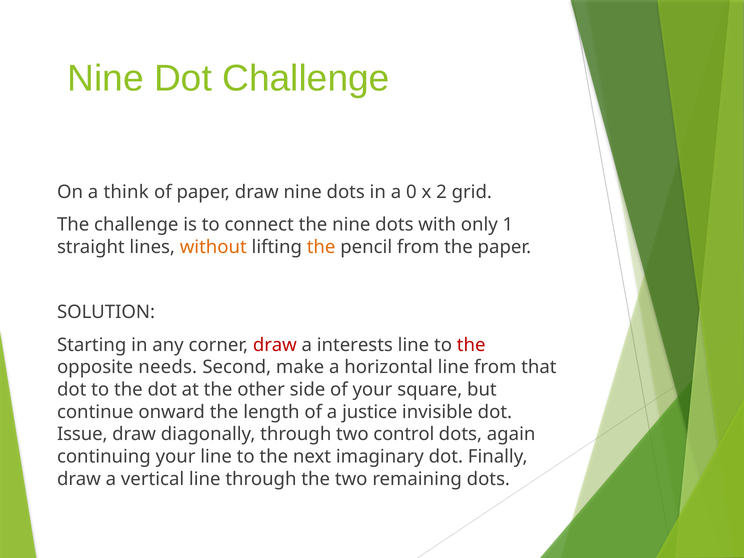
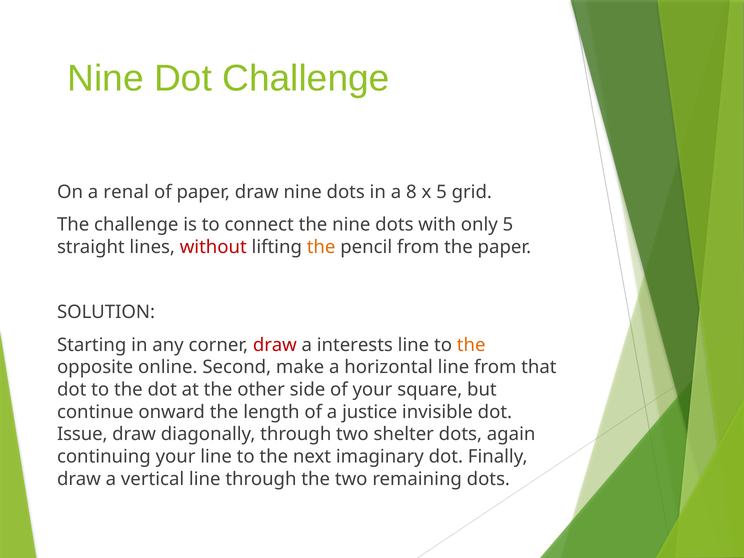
think: think -> renal
0: 0 -> 8
x 2: 2 -> 5
only 1: 1 -> 5
without colour: orange -> red
the at (471, 345) colour: red -> orange
needs: needs -> online
control: control -> shelter
